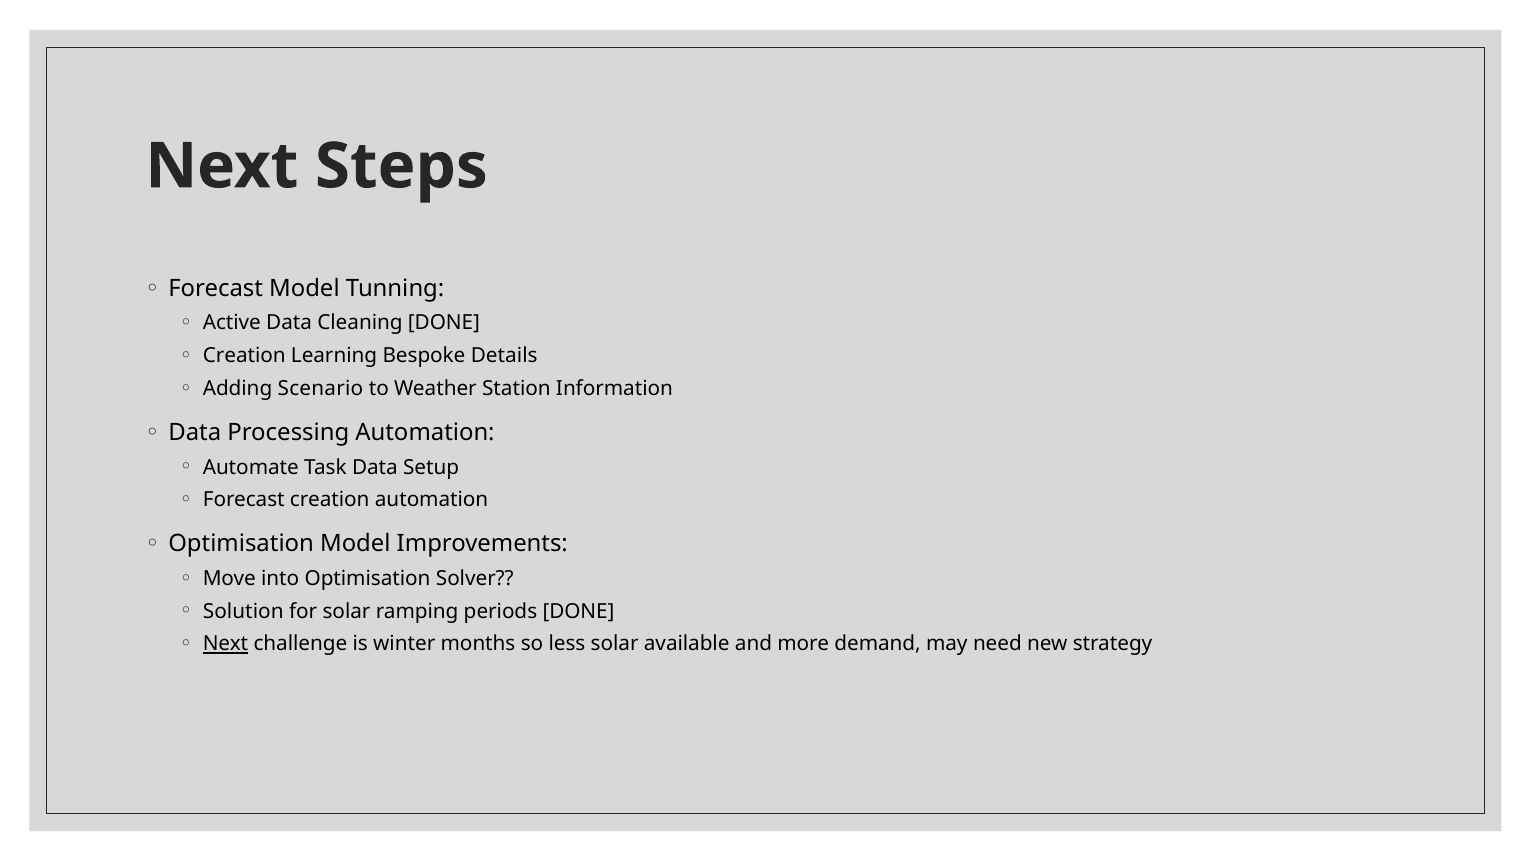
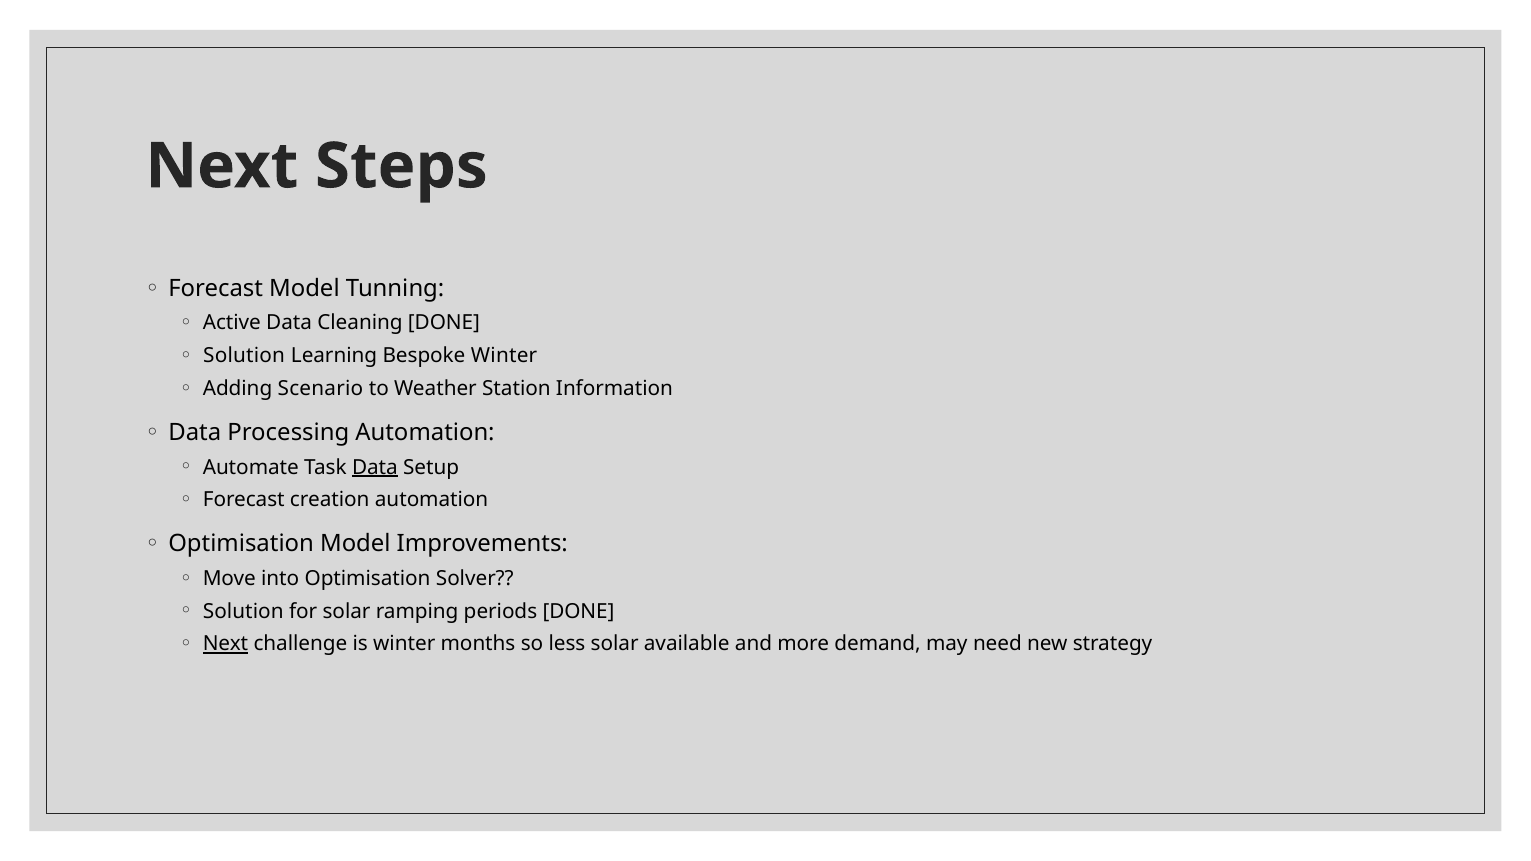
Creation at (244, 356): Creation -> Solution
Bespoke Details: Details -> Winter
Data at (375, 467) underline: none -> present
